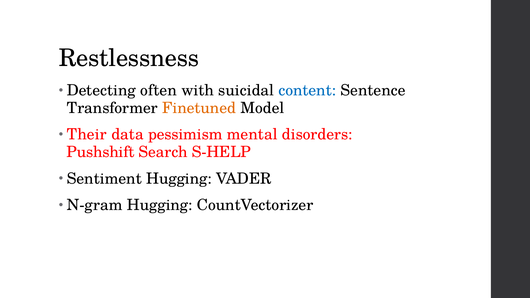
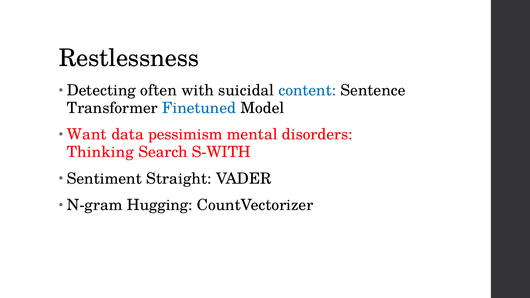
Finetuned colour: orange -> blue
Their: Their -> Want
Pushshift: Pushshift -> Thinking
S-HELP: S-HELP -> S-WITH
Sentiment Hugging: Hugging -> Straight
